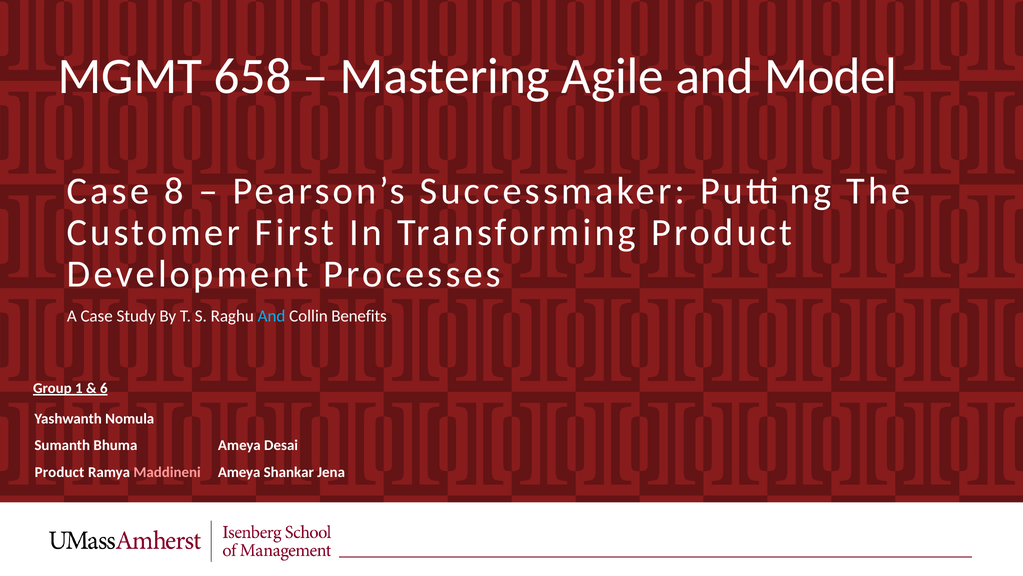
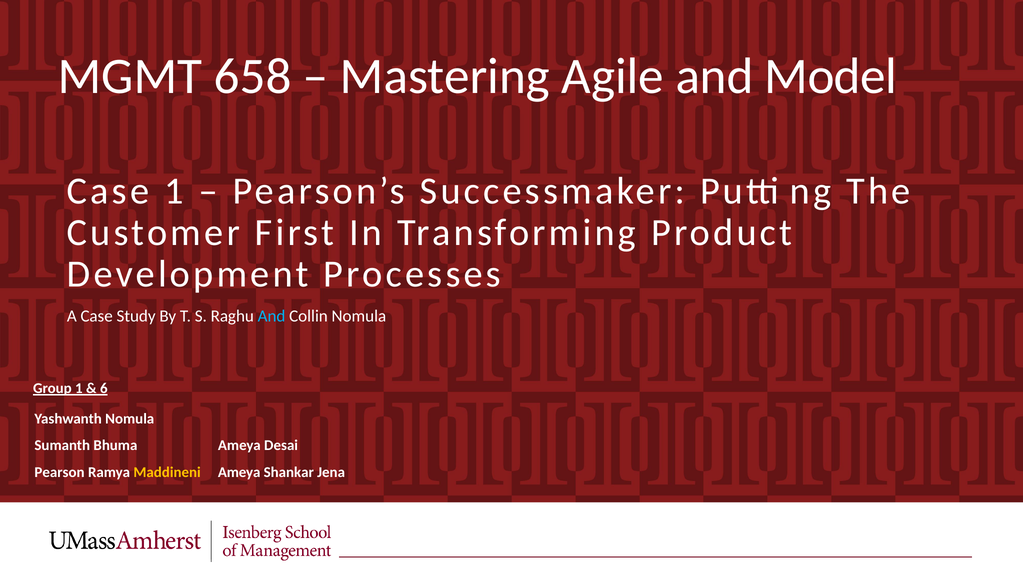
Case 8: 8 -> 1
Collin Benefits: Benefits -> Nomula
Product at (59, 472): Product -> Pearson
Maddineni colour: pink -> yellow
